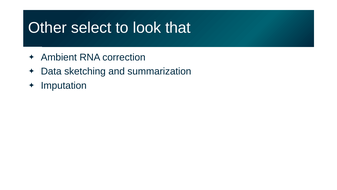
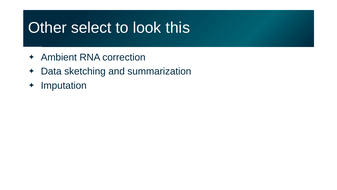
that: that -> this
